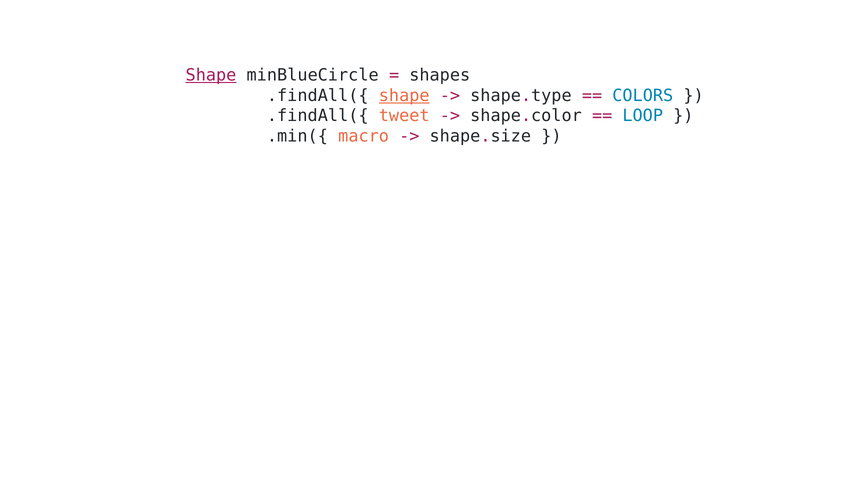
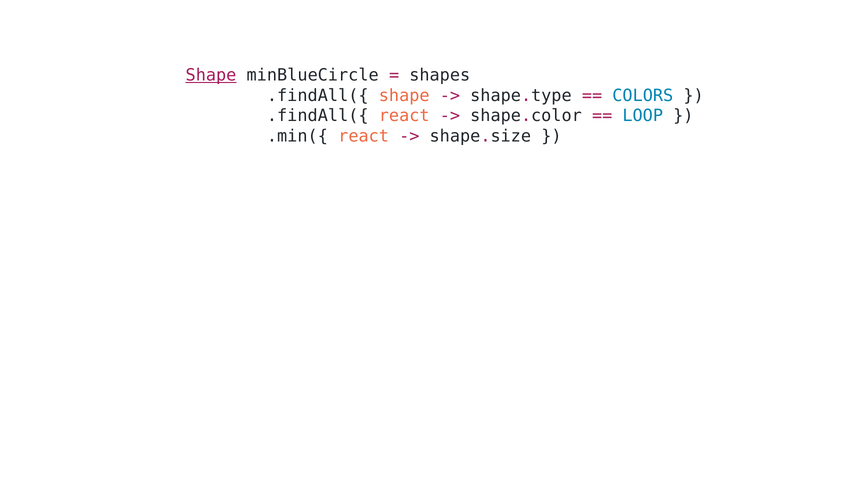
shape at (404, 96) underline: present -> none
.findAll({ tweet: tweet -> react
.min({ macro: macro -> react
